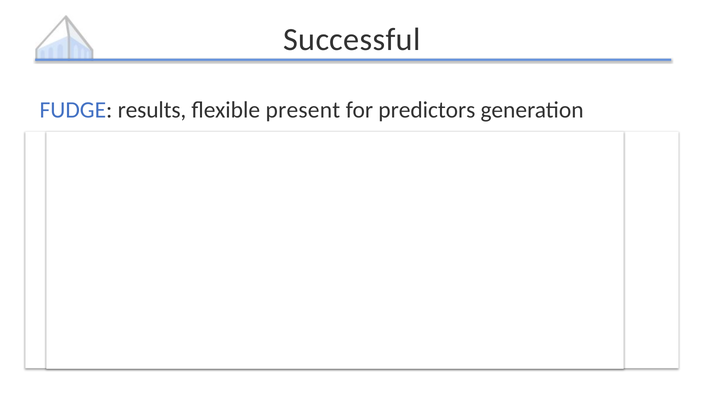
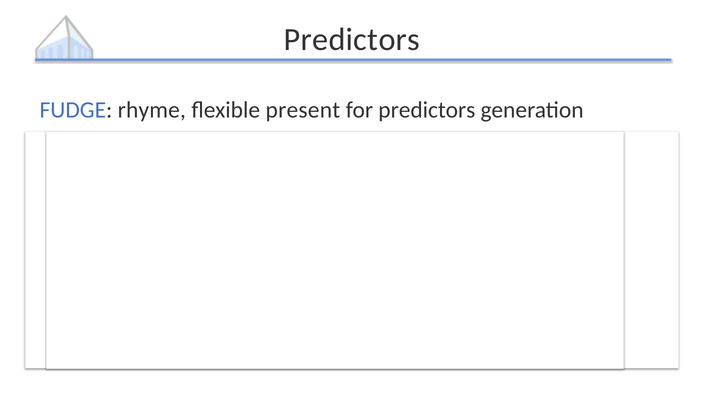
Successful at (352, 40): Successful -> Predictors
results: results -> rhyme
